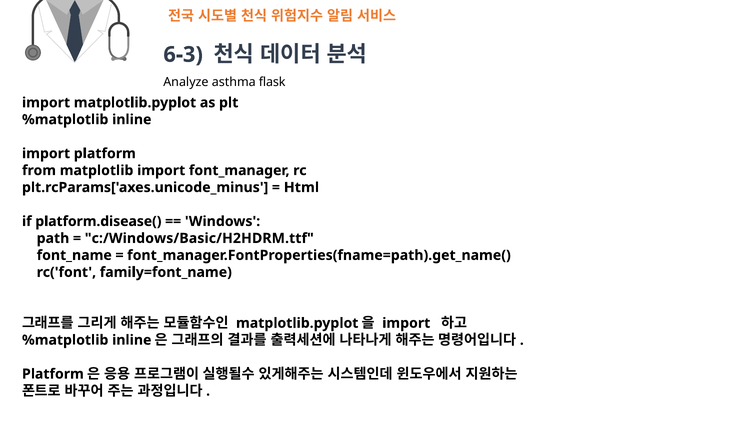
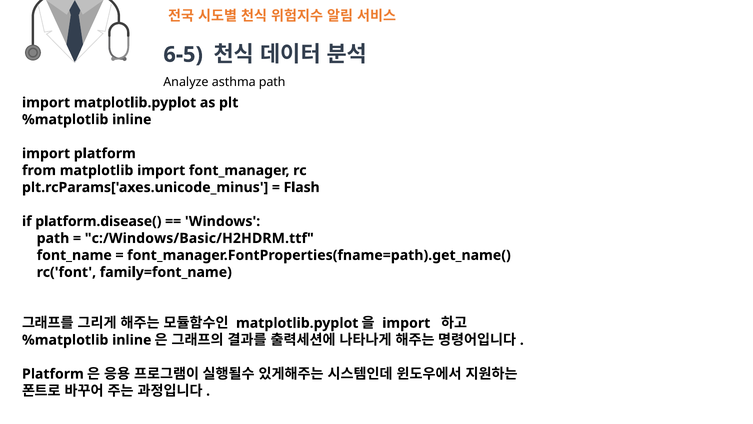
6-3: 6-3 -> 6-5
asthma flask: flask -> path
Html: Html -> Flash
